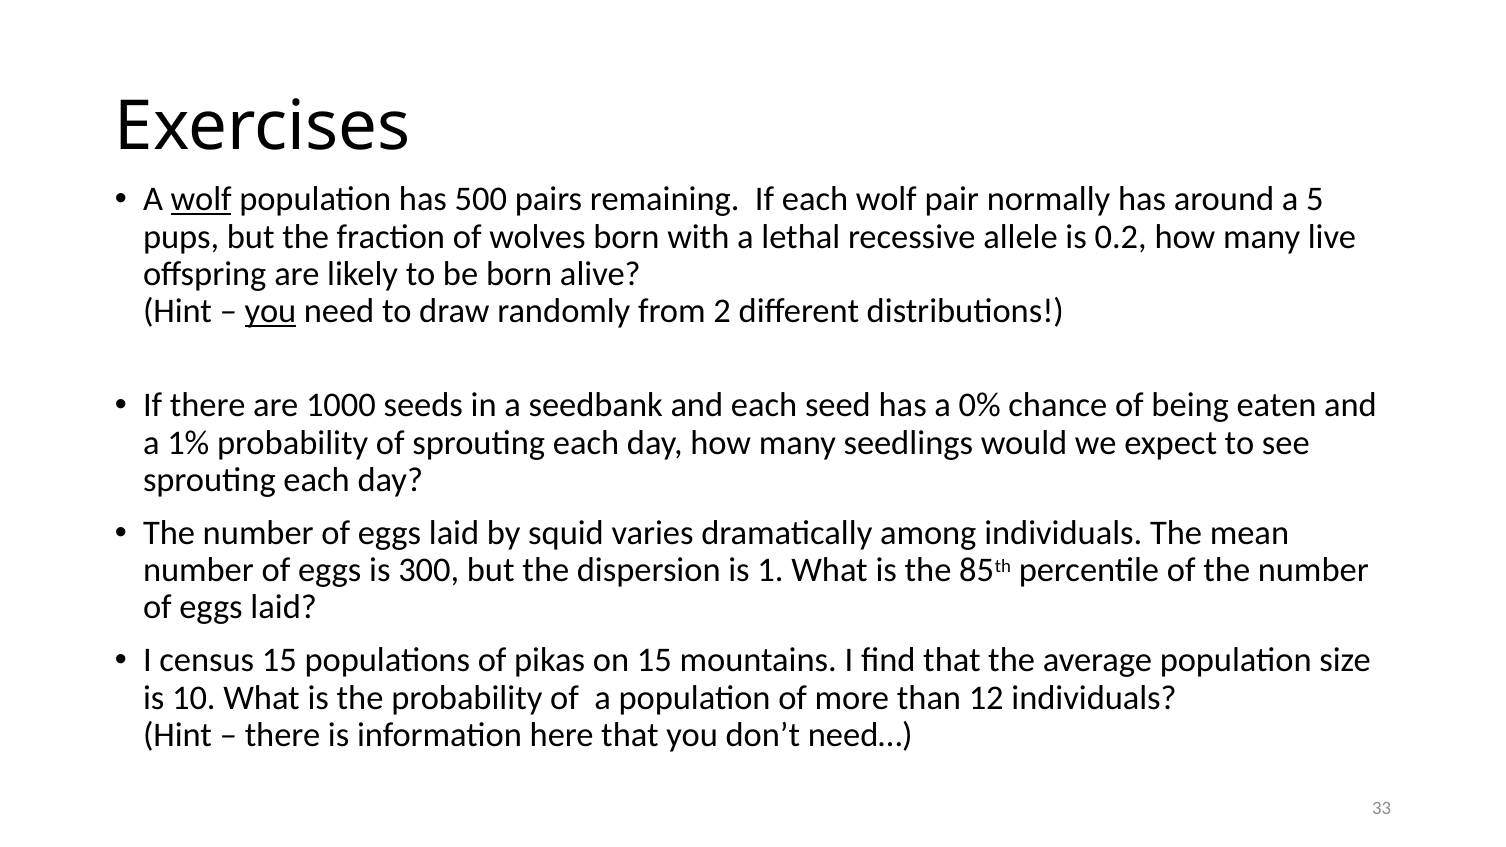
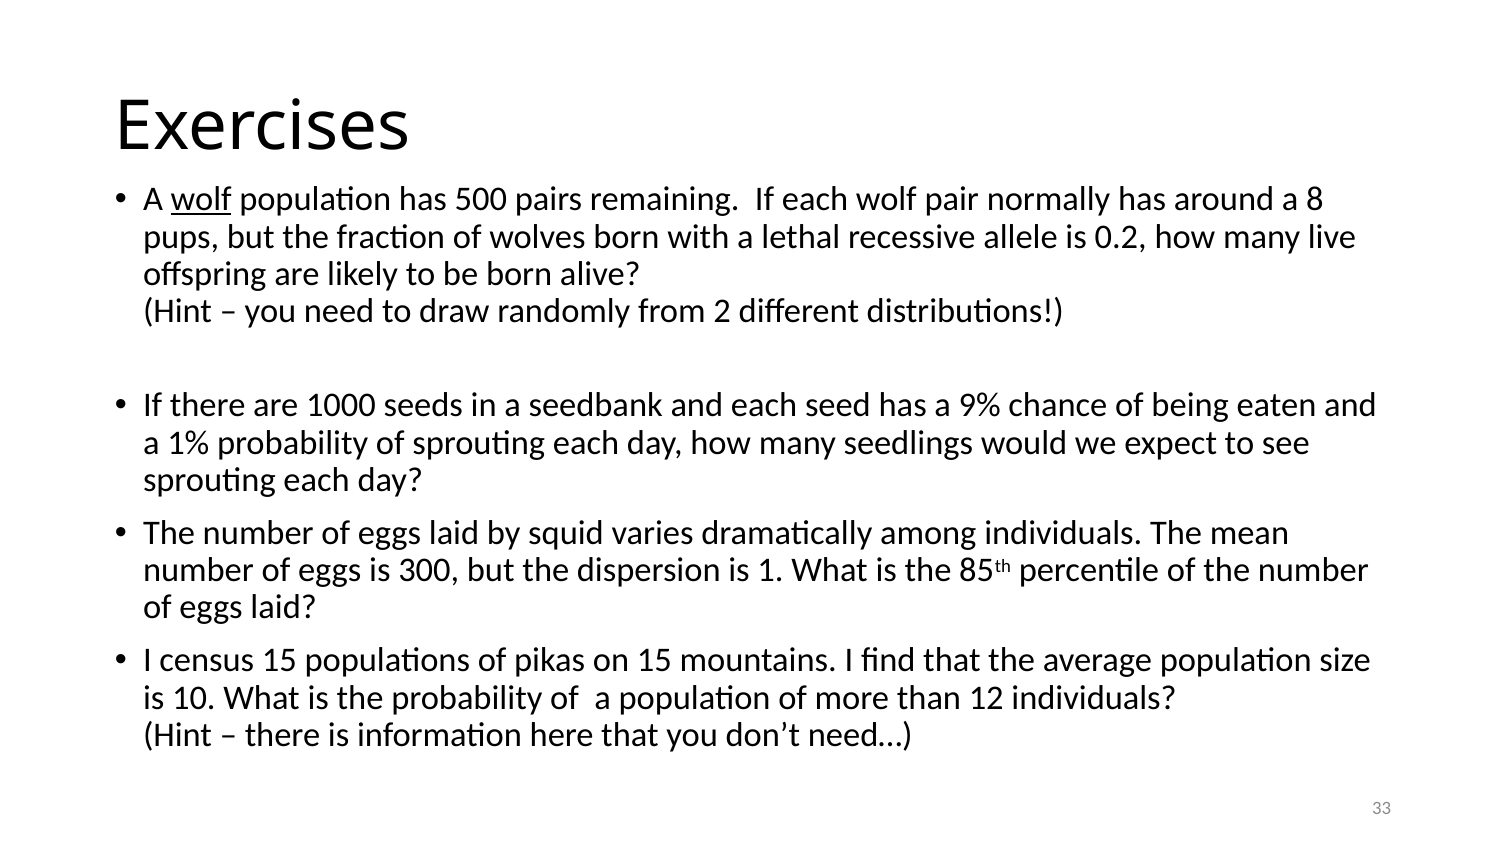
5: 5 -> 8
you at (270, 311) underline: present -> none
0%: 0% -> 9%
